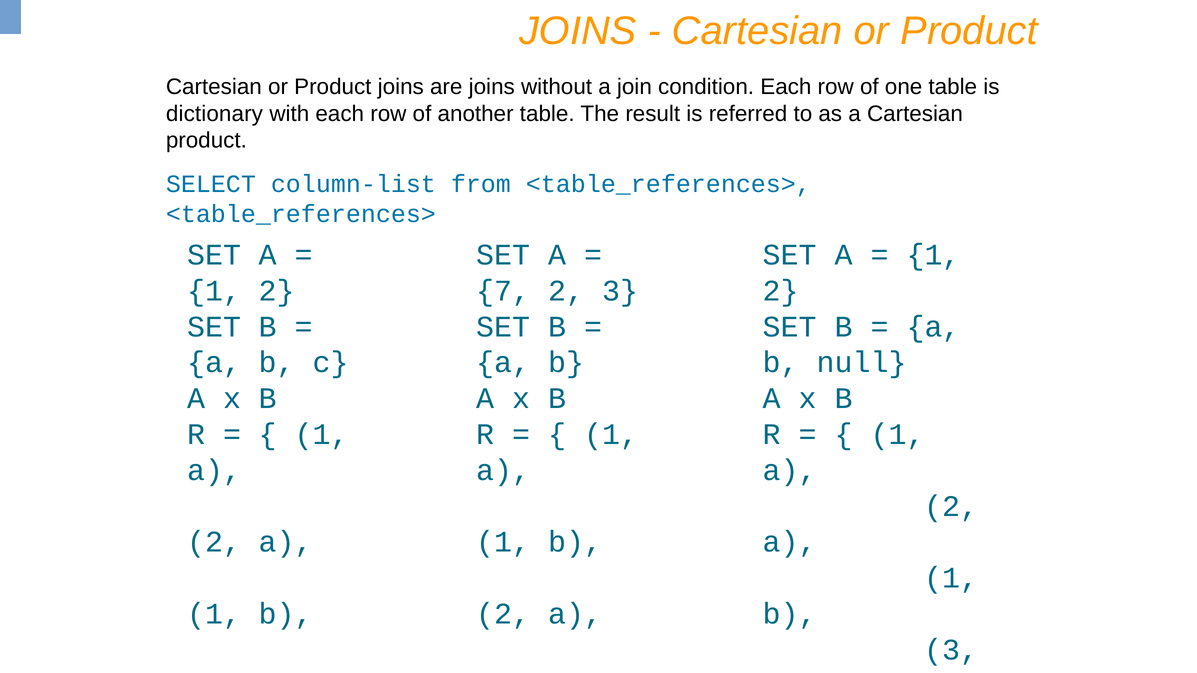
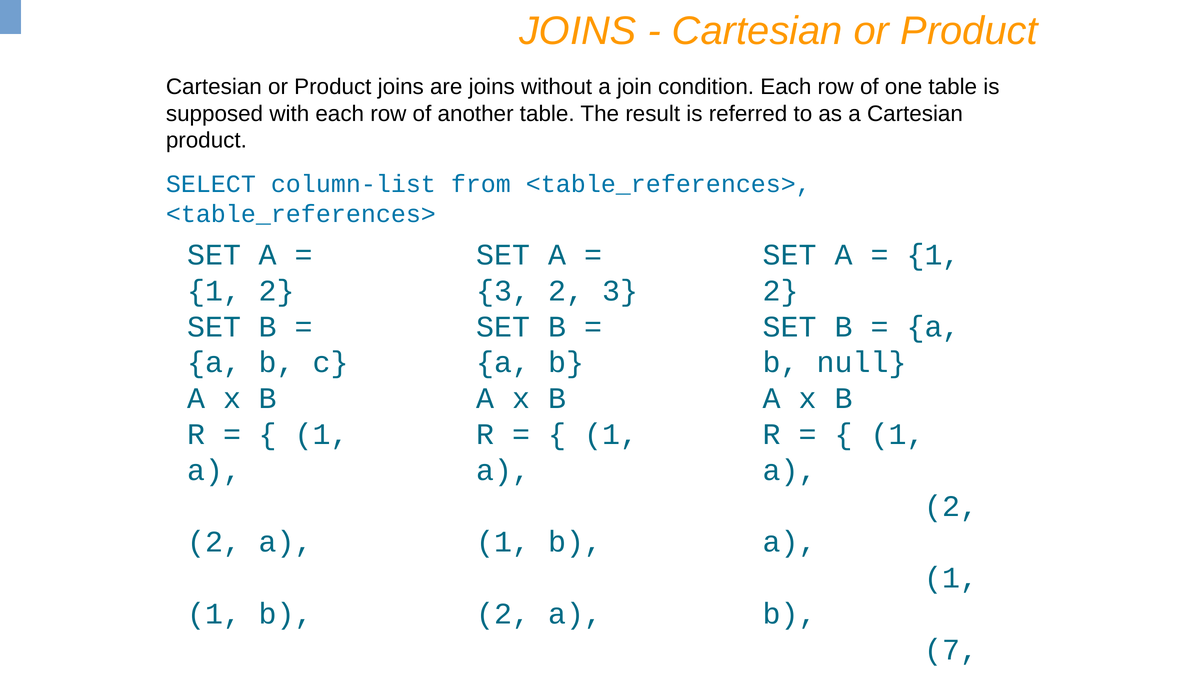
dictionary: dictionary -> supposed
7 at (503, 291): 7 -> 3
3 at (951, 650): 3 -> 7
